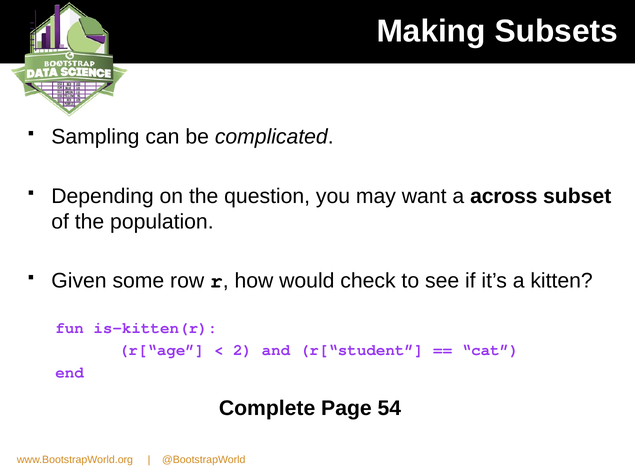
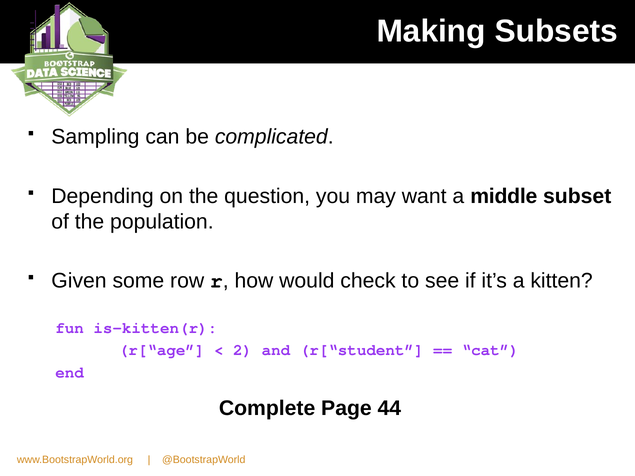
across: across -> middle
54: 54 -> 44
